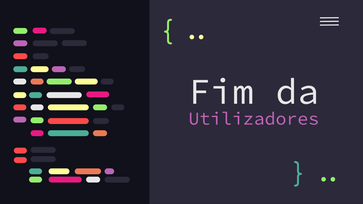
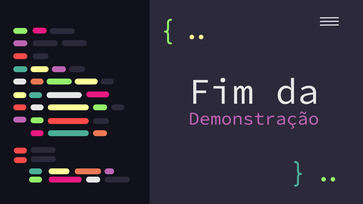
Utilizadores: Utilizadores -> Demonstração
